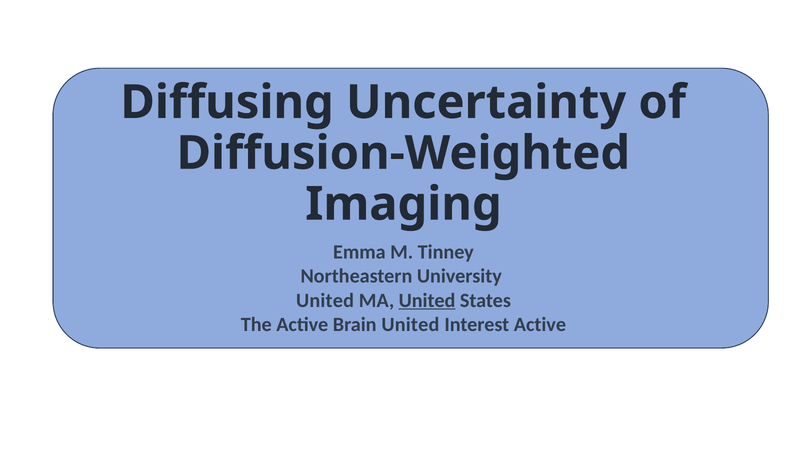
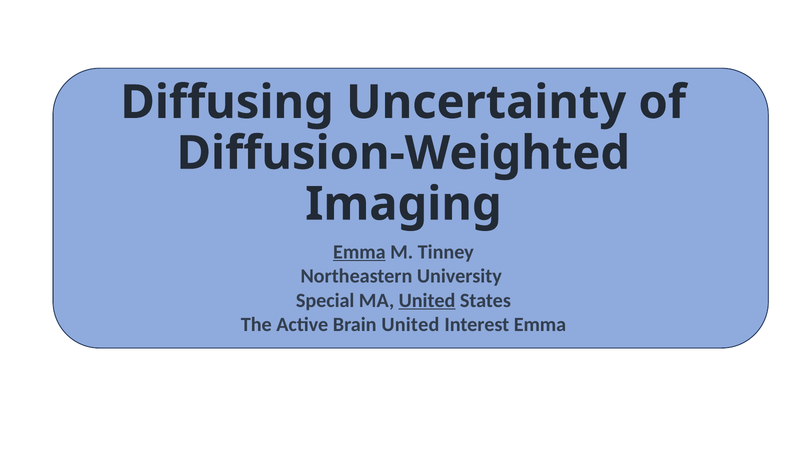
Emma at (359, 252) underline: none -> present
United at (325, 300): United -> Special
Interest Active: Active -> Emma
